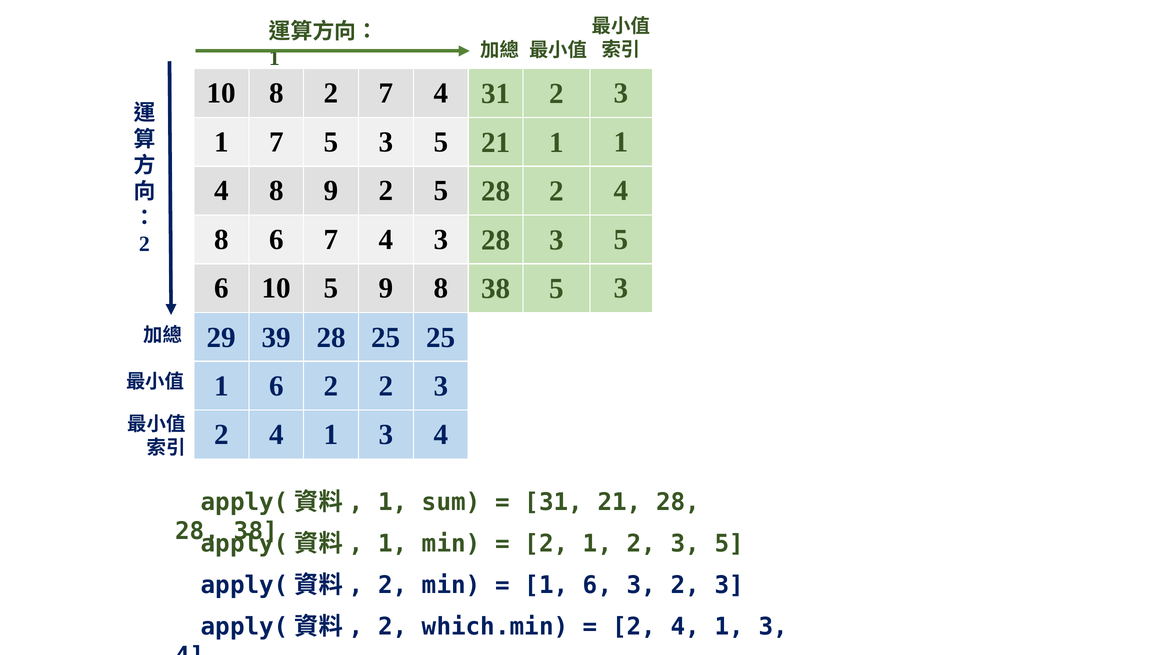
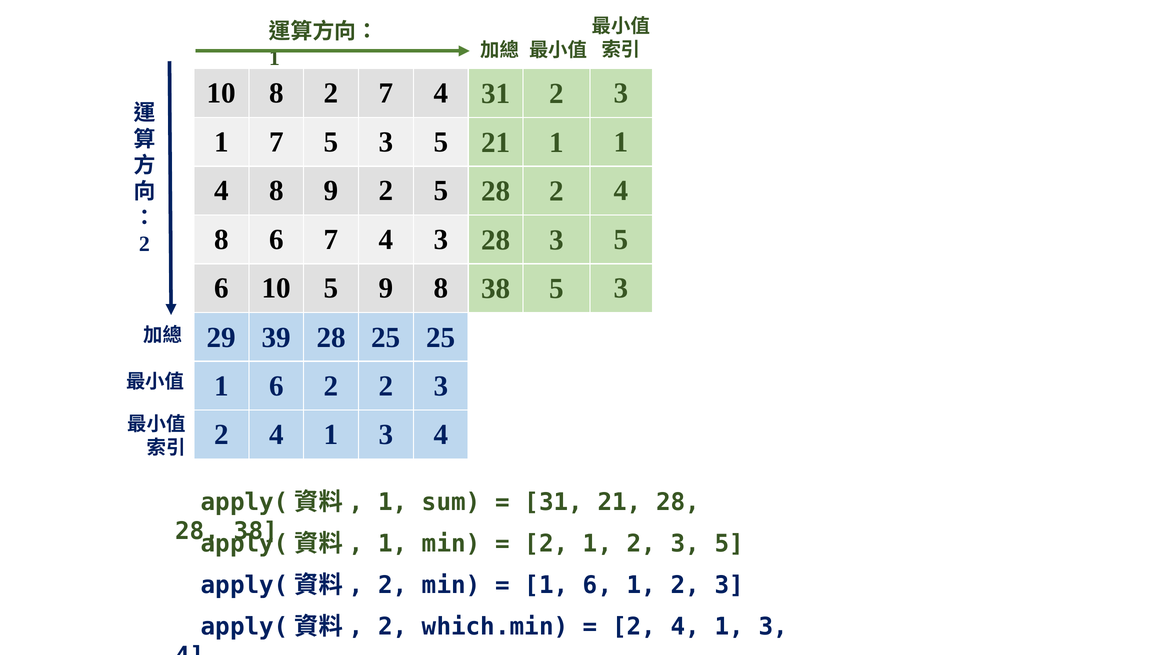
6 3: 3 -> 1
